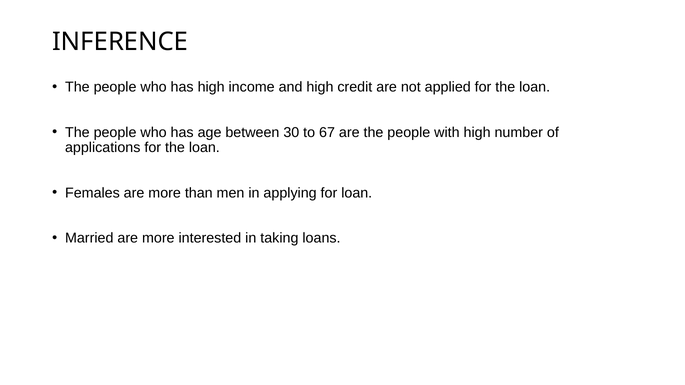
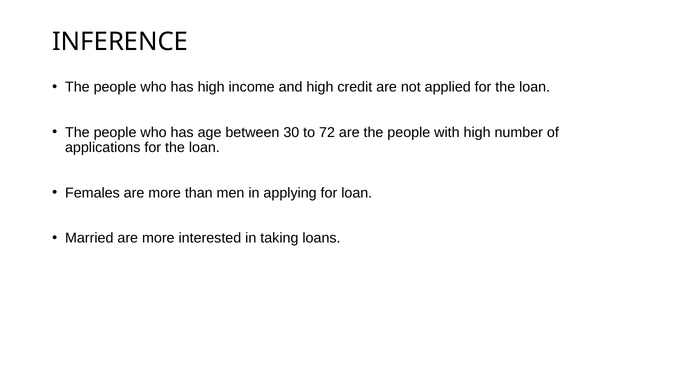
67: 67 -> 72
